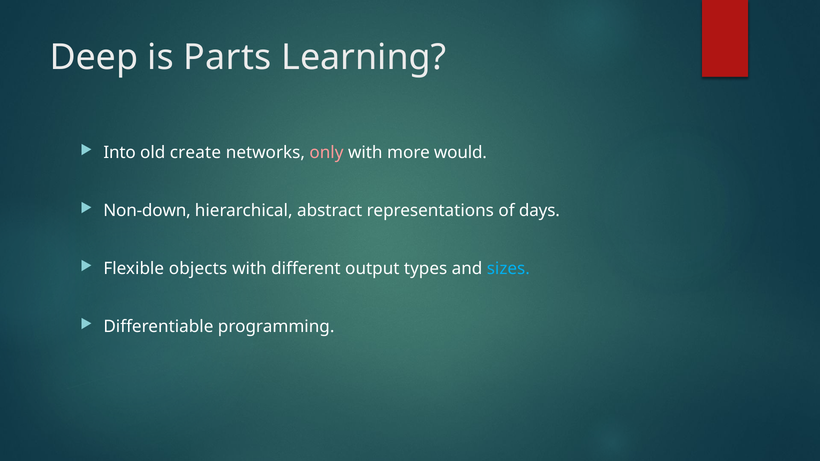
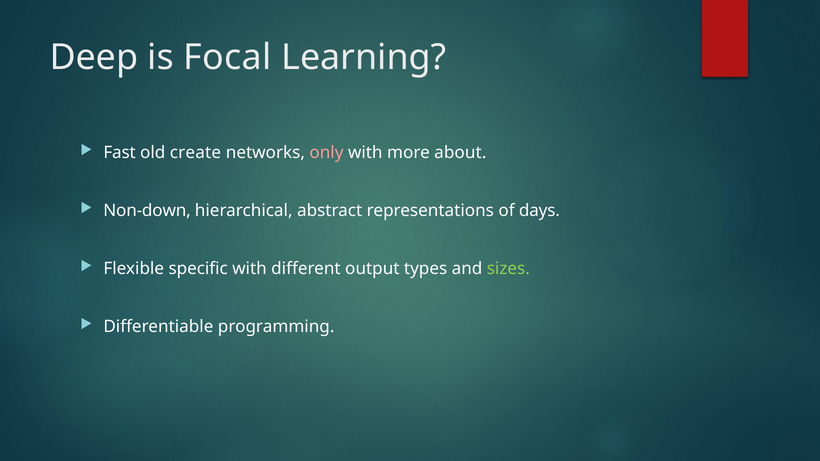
Parts: Parts -> Focal
Into: Into -> Fast
would: would -> about
objects: objects -> specific
sizes colour: light blue -> light green
